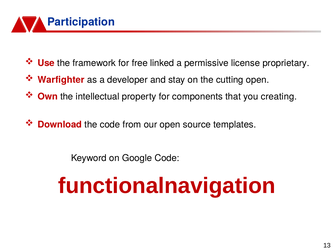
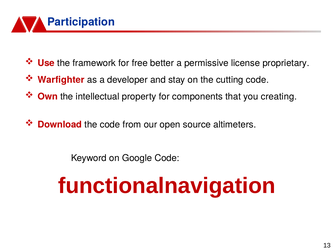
linked: linked -> better
cutting open: open -> code
templates: templates -> altimeters
